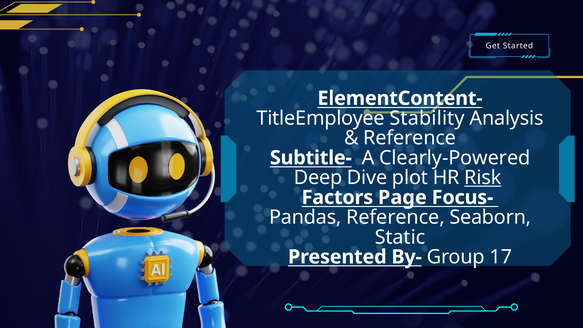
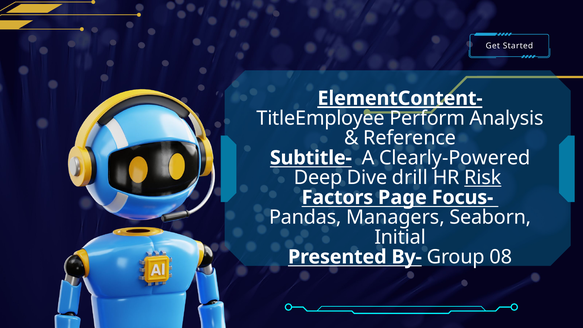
ElementContent- underline: none -> present
Stability: Stability -> Perform
plot: plot -> drill
Pandas Reference: Reference -> Managers
Static: Static -> Initial
17: 17 -> 08
